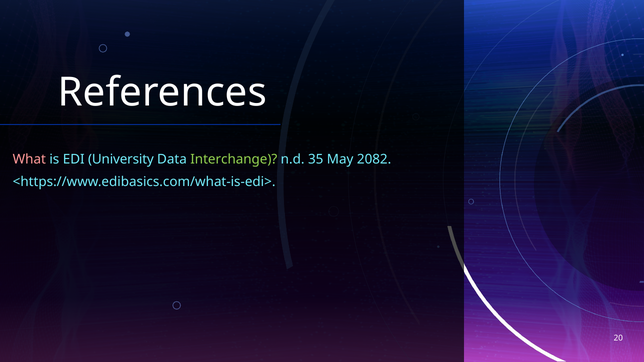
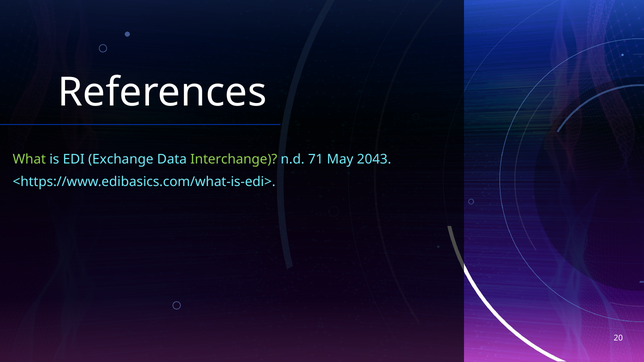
What colour: pink -> light green
University: University -> Exchange
35: 35 -> 71
2082: 2082 -> 2043
